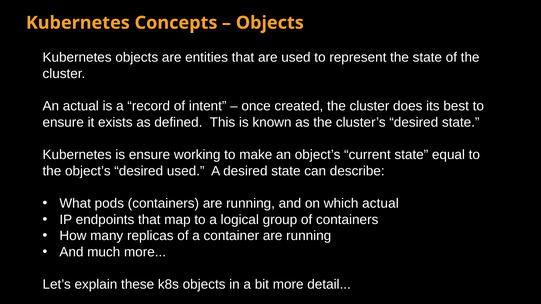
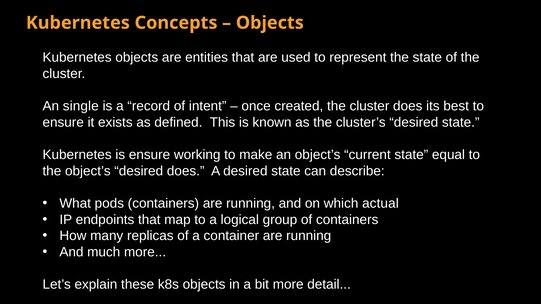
An actual: actual -> single
desired used: used -> does
